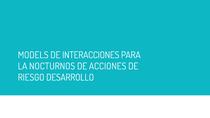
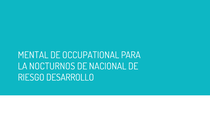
MODELS: MODELS -> MENTAL
INTERACCIONES: INTERACCIONES -> OCCUPATIONAL
ACCIONES: ACCIONES -> NACIONAL
